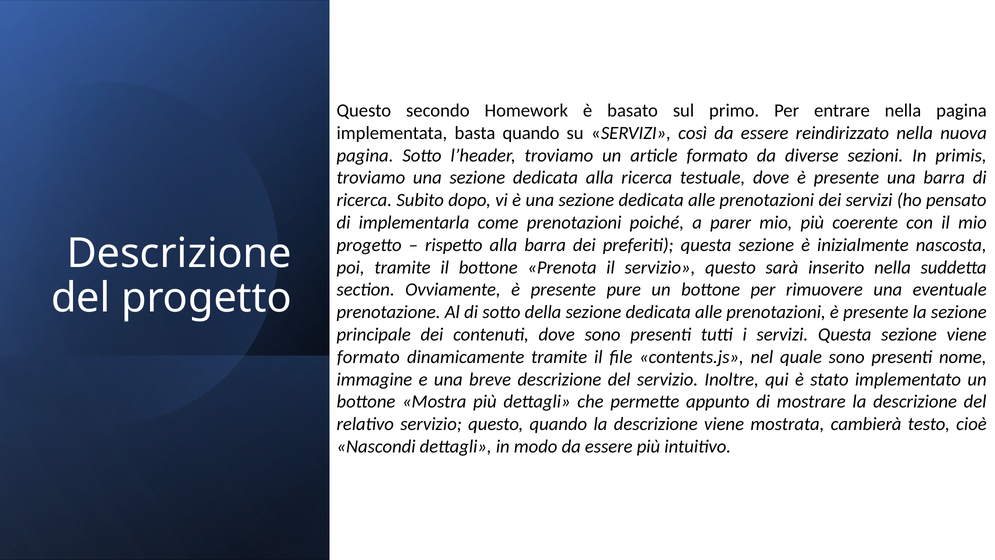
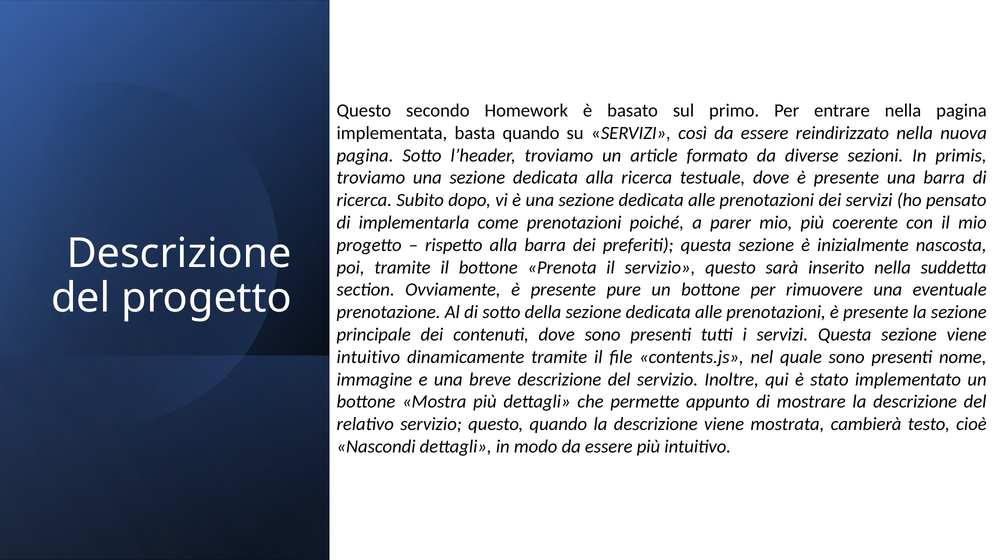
formato at (368, 357): formato -> intuitivo
